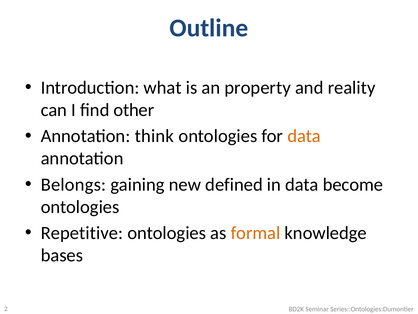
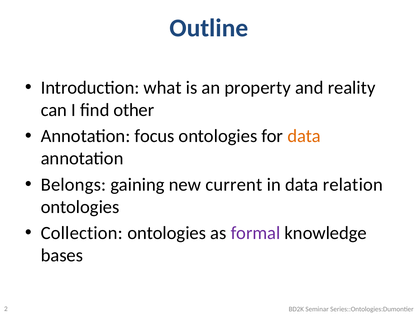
think: think -> focus
defined: defined -> current
become: become -> relation
Repetitive: Repetitive -> Collection
formal colour: orange -> purple
